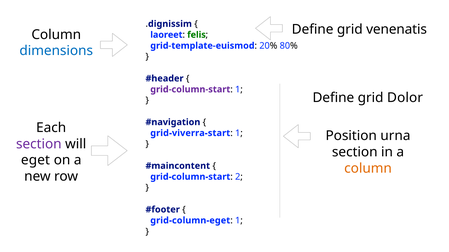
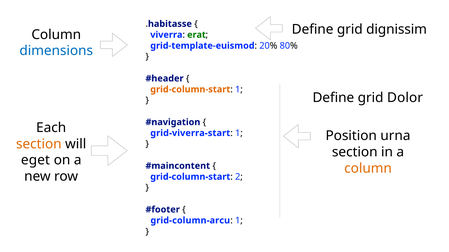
dignissim: dignissim -> habitasse
venenatis: venenatis -> dignissim
laoreet: laoreet -> viverra
felis: felis -> erat
grid-column-start at (190, 90) colour: purple -> orange
section at (39, 144) colour: purple -> orange
grid-column-eget: grid-column-eget -> grid-column-arcu
